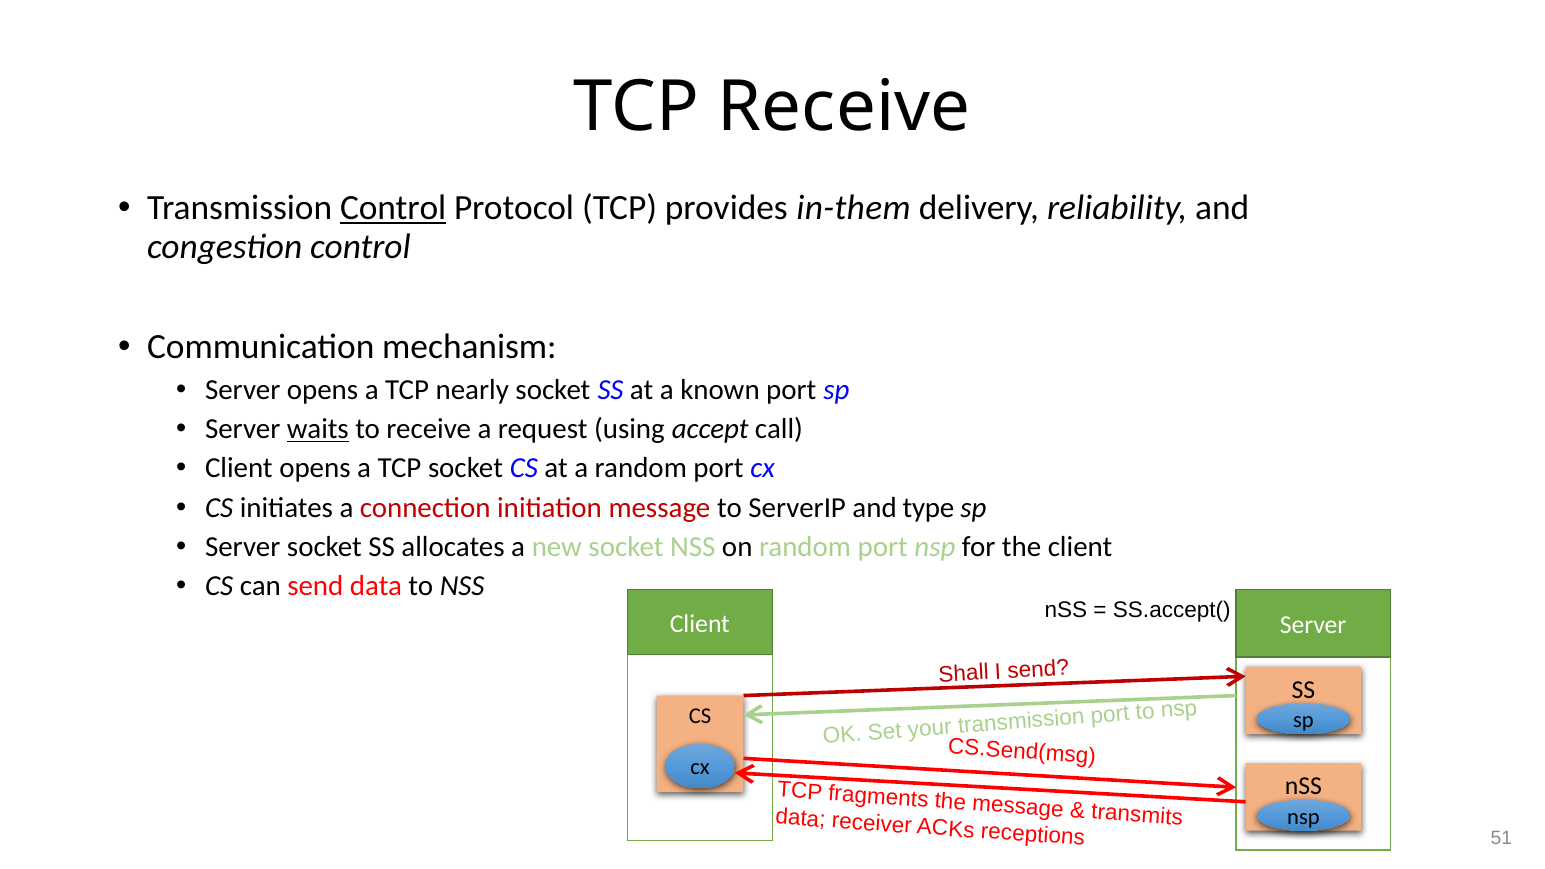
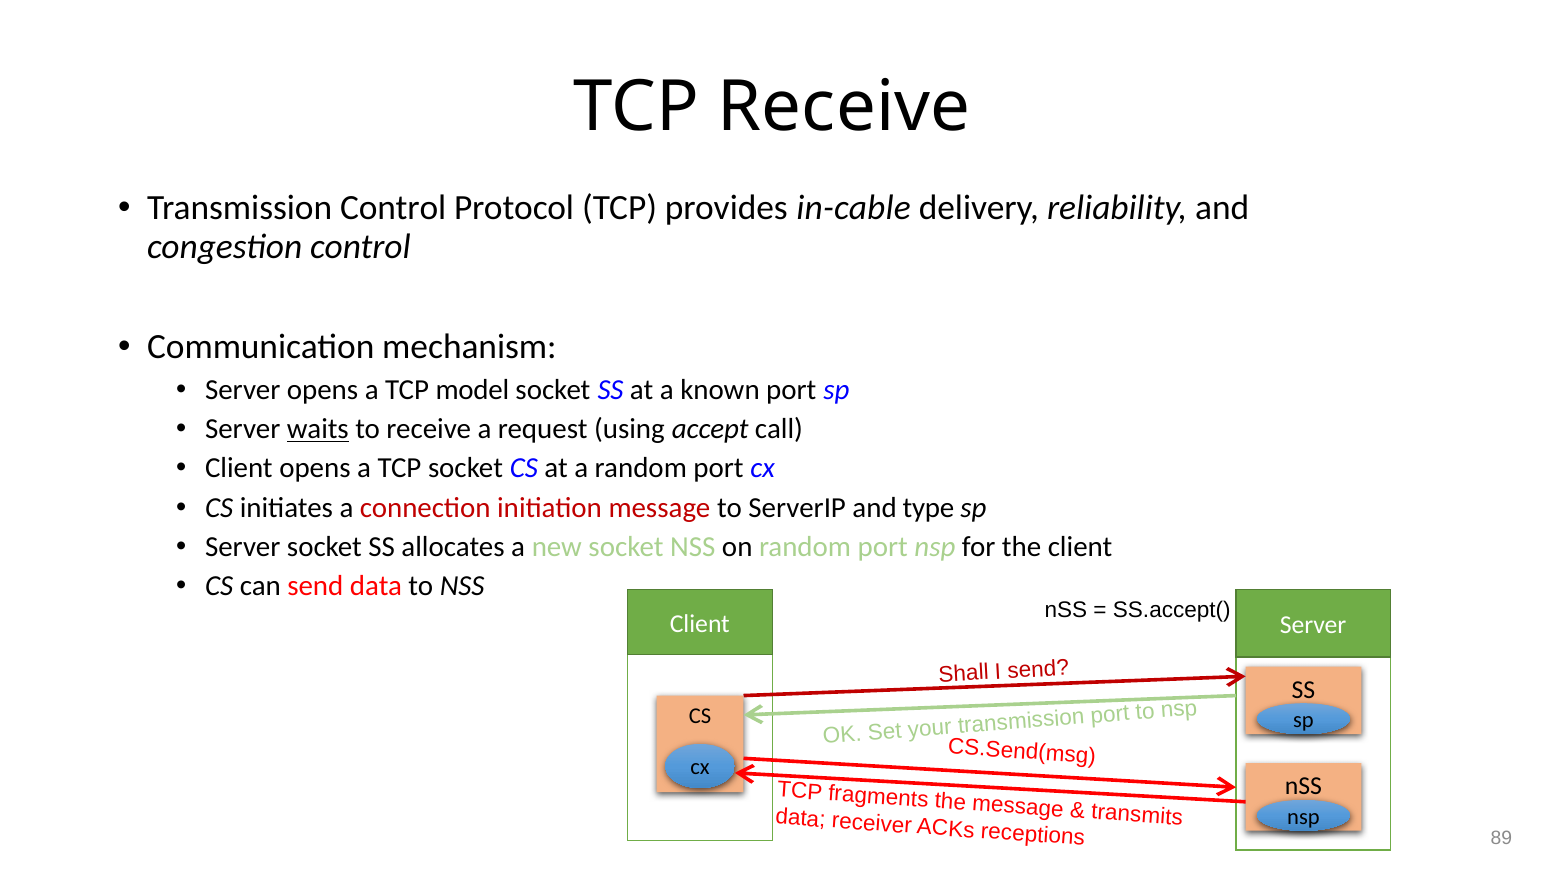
Control at (393, 208) underline: present -> none
in-them: in-them -> in-cable
nearly: nearly -> model
51: 51 -> 89
